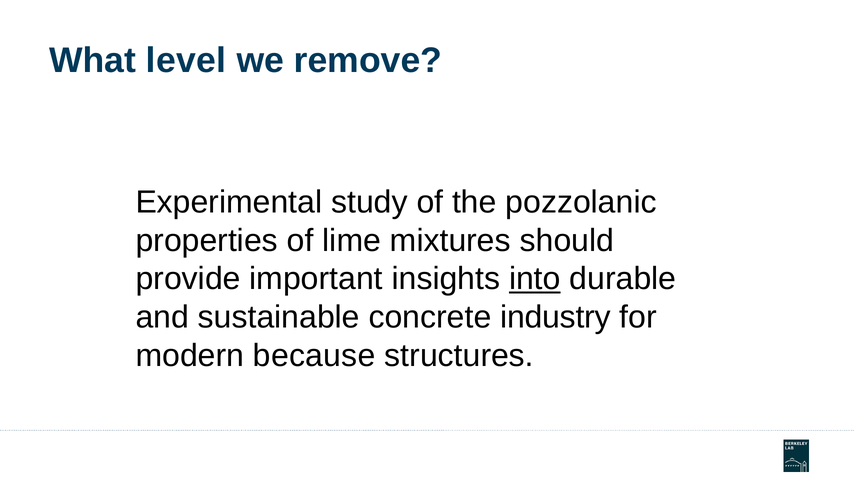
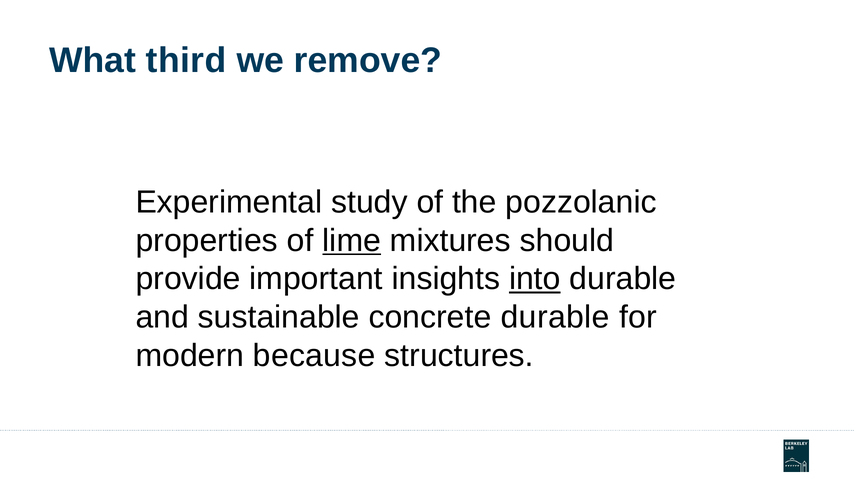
level: level -> third
lime underline: none -> present
concrete industry: industry -> durable
